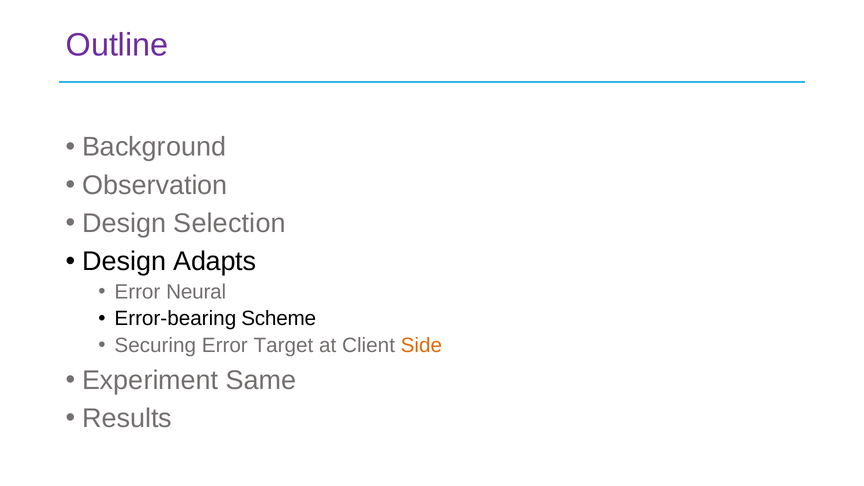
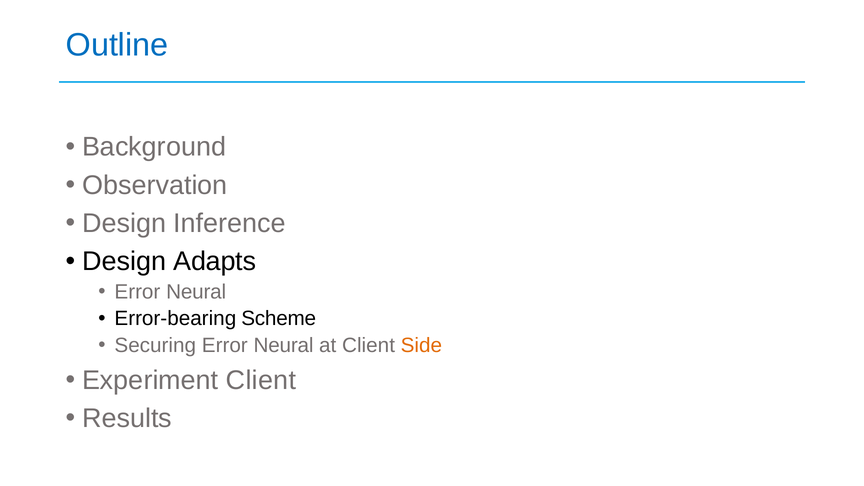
Outline colour: purple -> blue
Selection: Selection -> Inference
Securing Error Target: Target -> Neural
Experiment Same: Same -> Client
